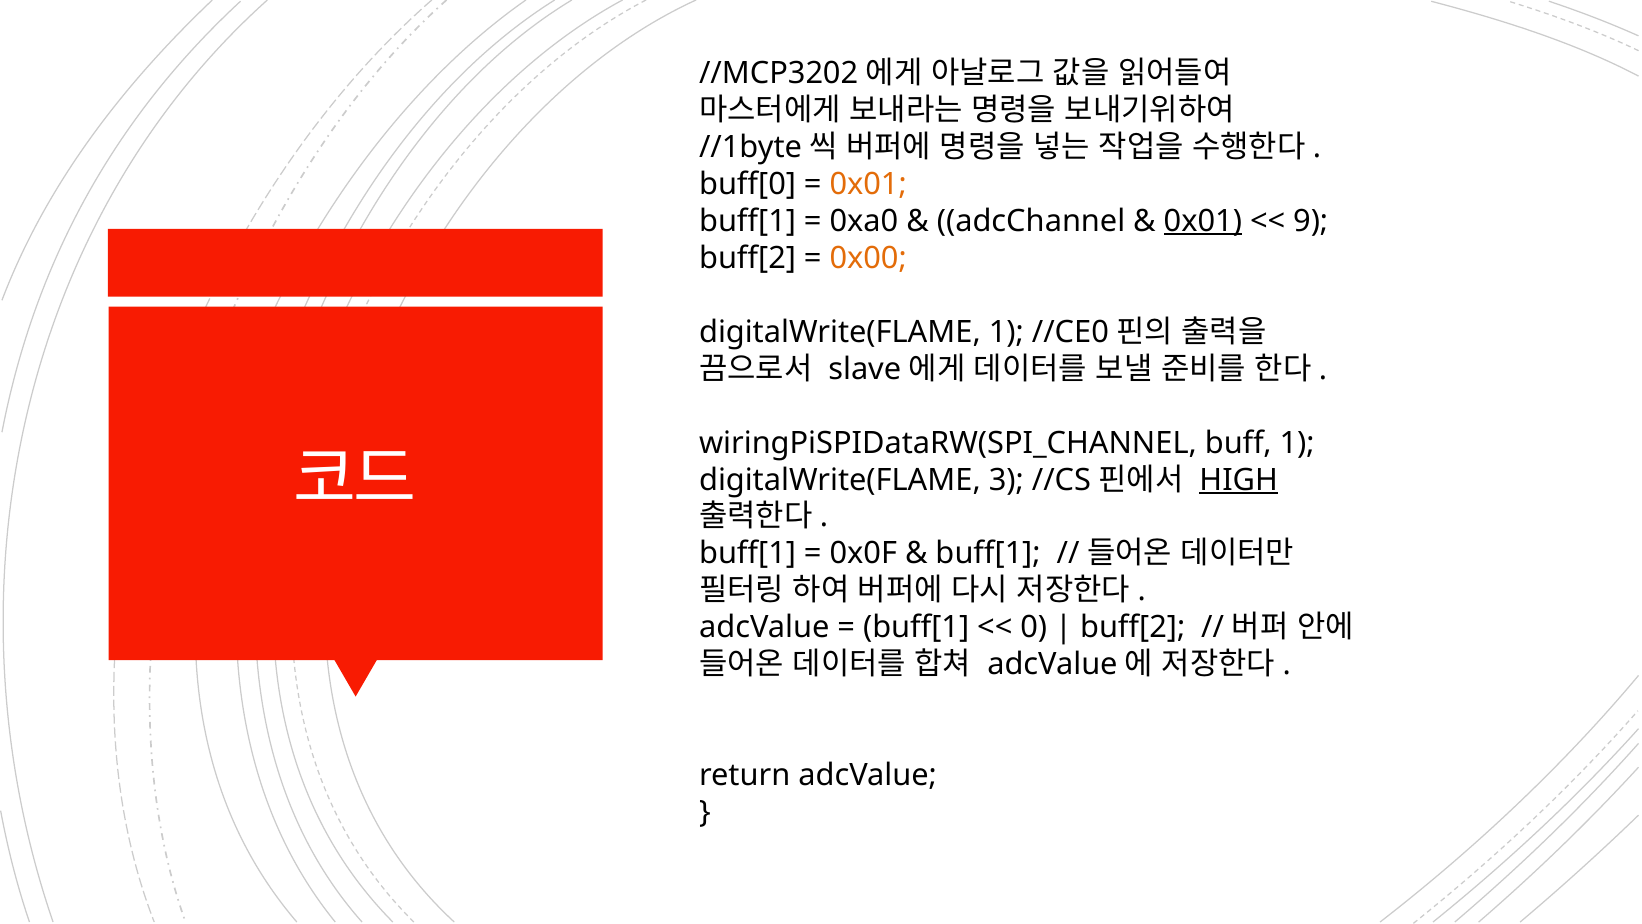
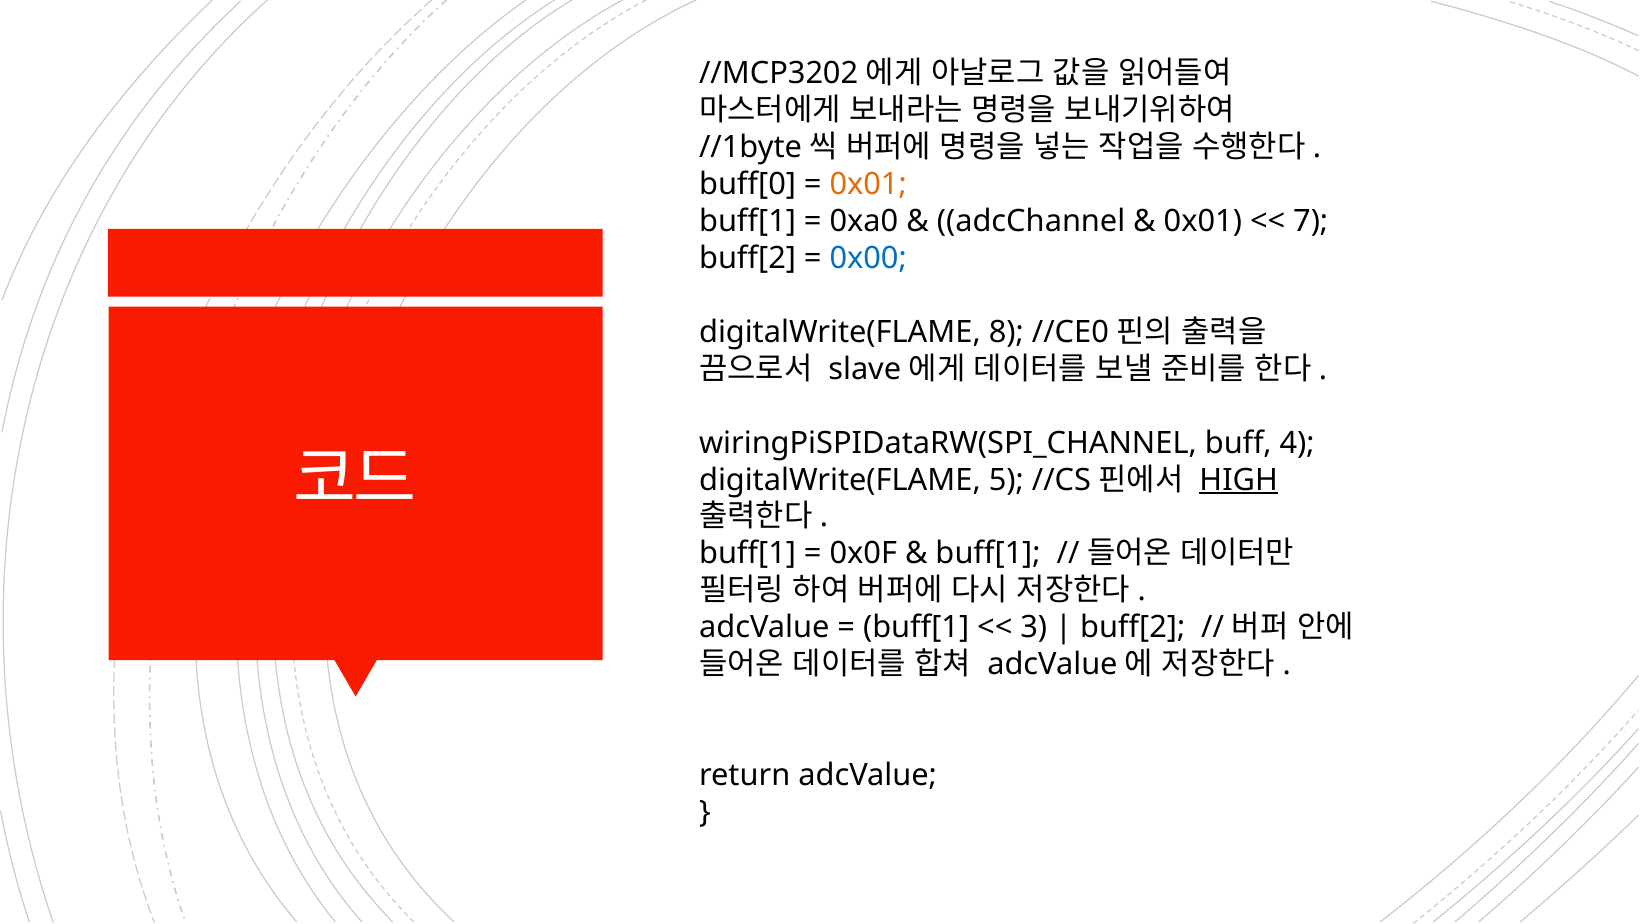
0x01 at (1203, 221) underline: present -> none
9: 9 -> 7
0x00 colour: orange -> blue
digitalWrite(FLAME 1: 1 -> 8
buff 1: 1 -> 4
3: 3 -> 5
0: 0 -> 3
